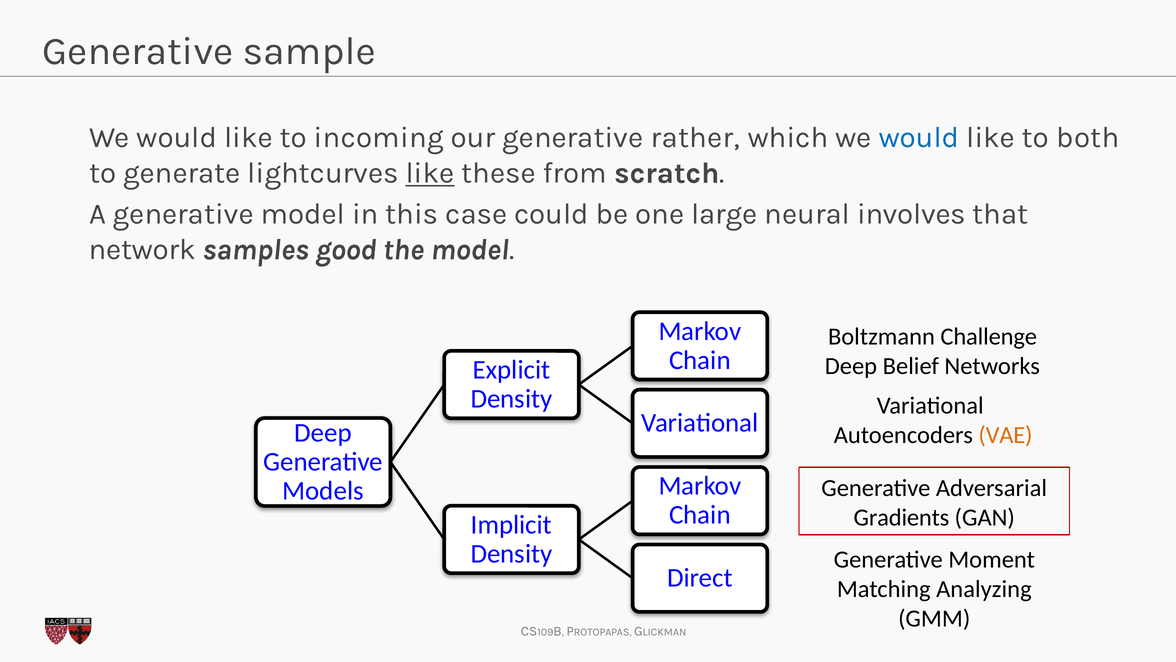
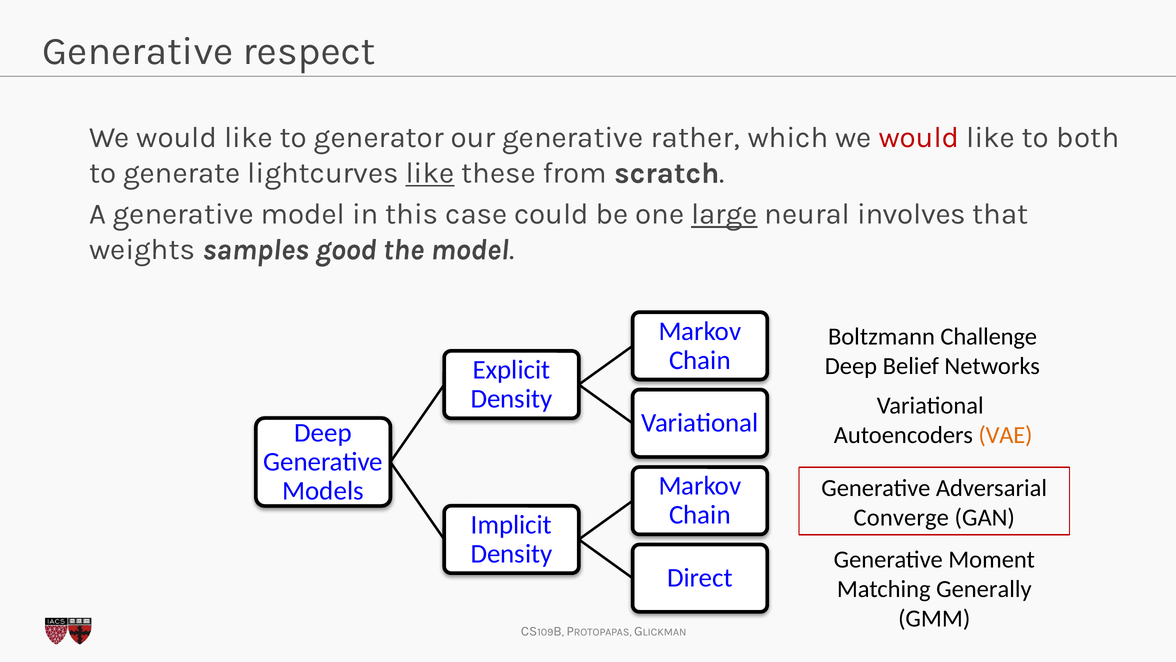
sample: sample -> respect
incoming: incoming -> generator
would at (919, 138) colour: blue -> red
large underline: none -> present
network: network -> weights
Gradients: Gradients -> Converge
Analyzing: Analyzing -> Generally
